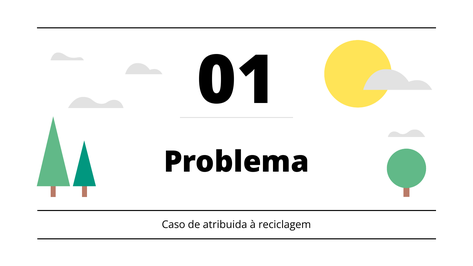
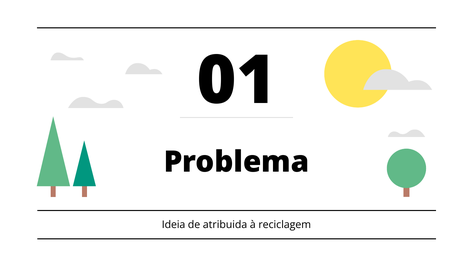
Caso: Caso -> Ideia
